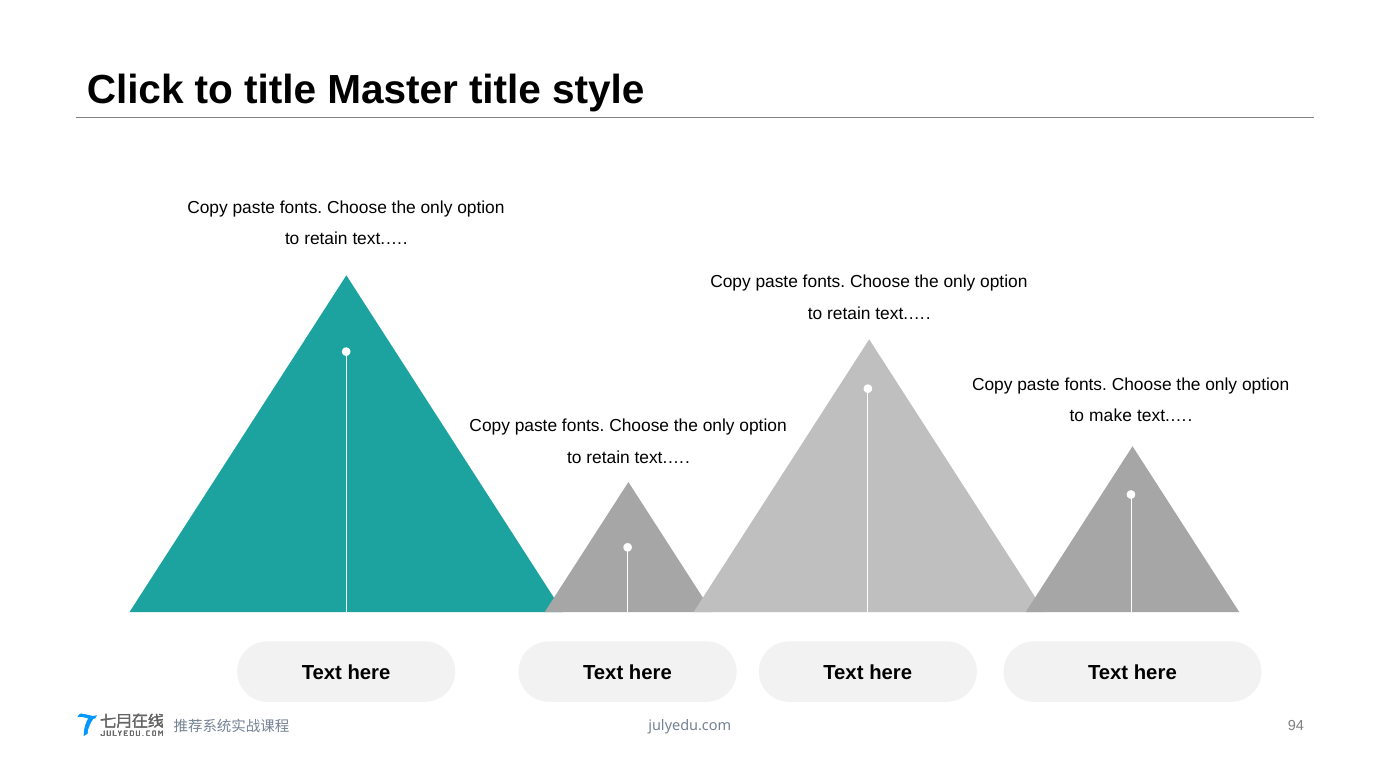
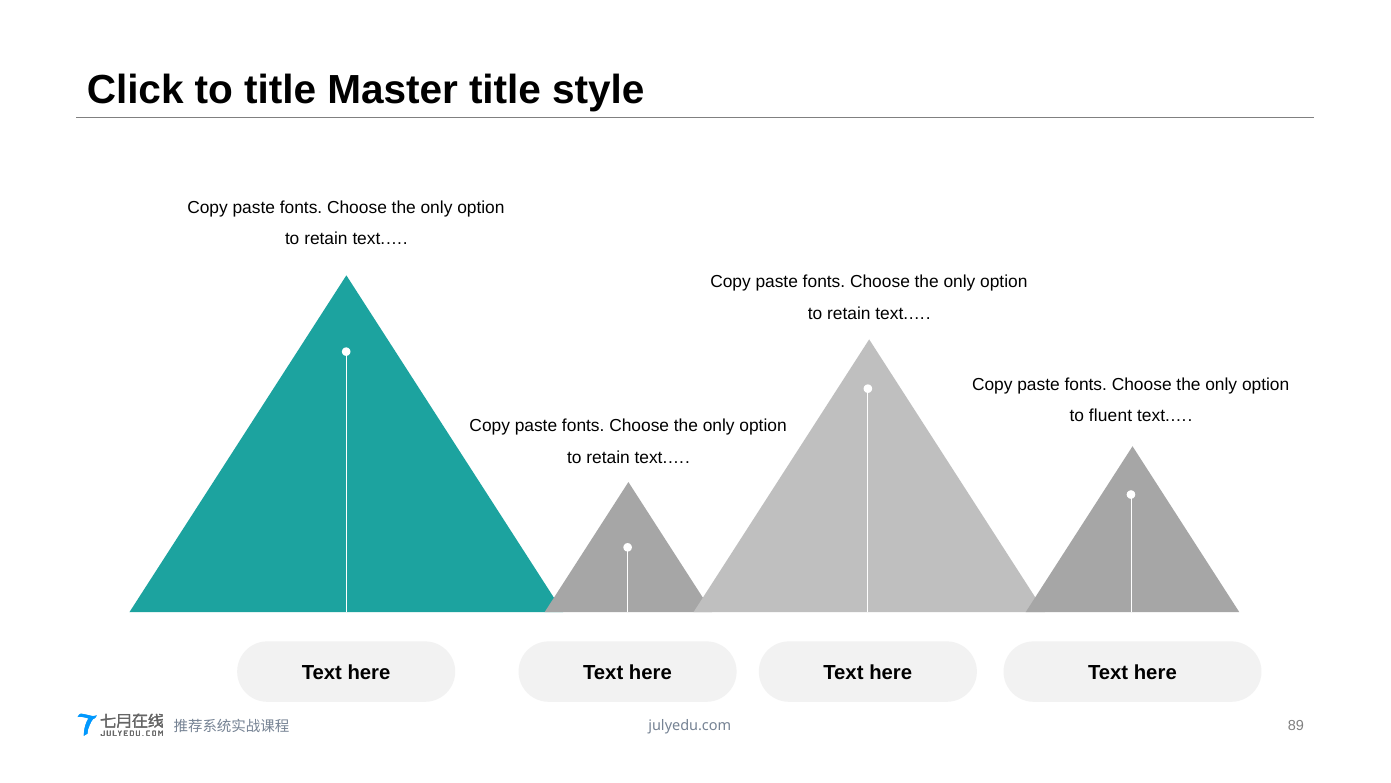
make: make -> fluent
94: 94 -> 89
